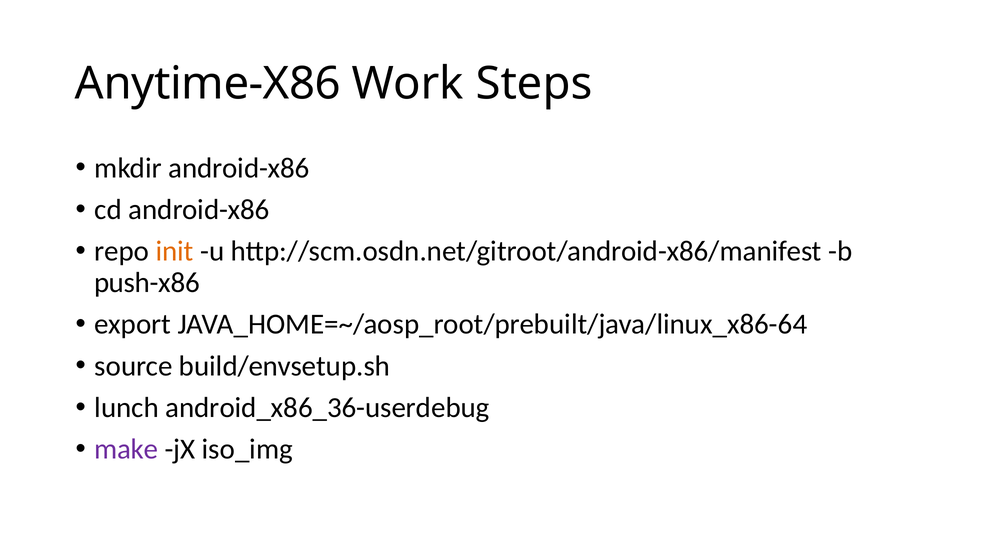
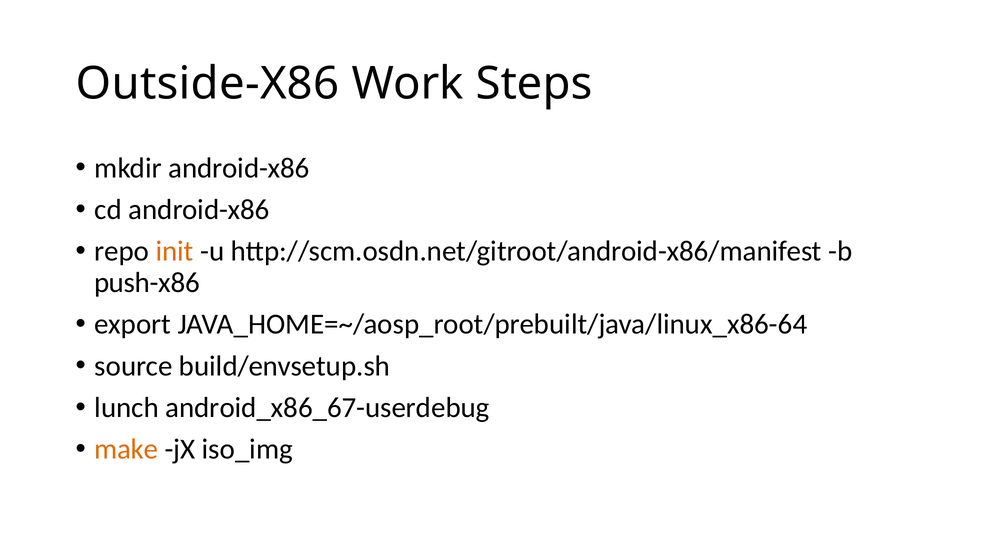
Anytime-X86: Anytime-X86 -> Outside-X86
android_x86_36-userdebug: android_x86_36-userdebug -> android_x86_67-userdebug
make colour: purple -> orange
